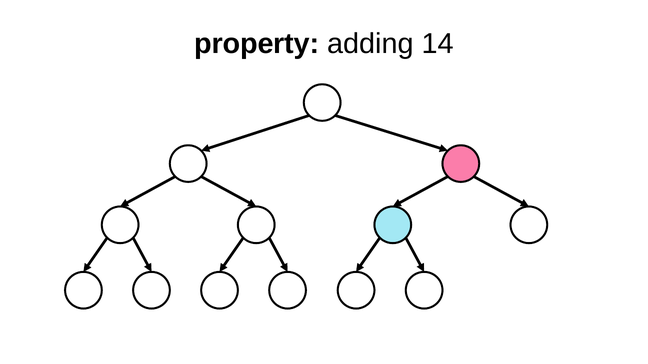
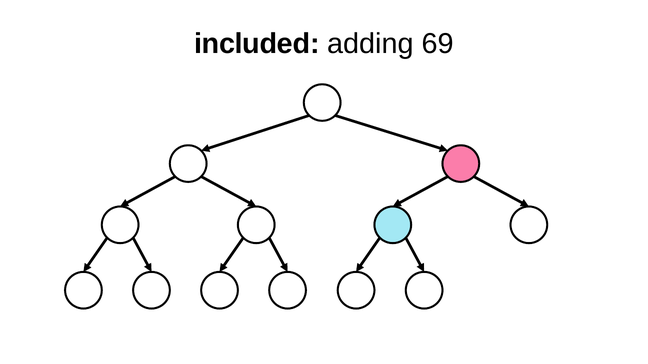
property: property -> included
14: 14 -> 69
